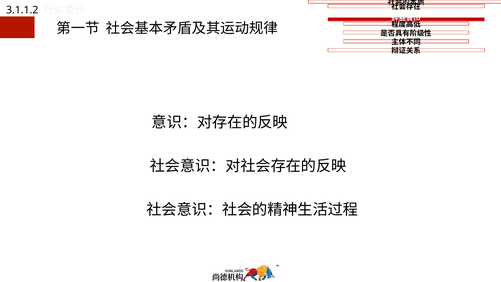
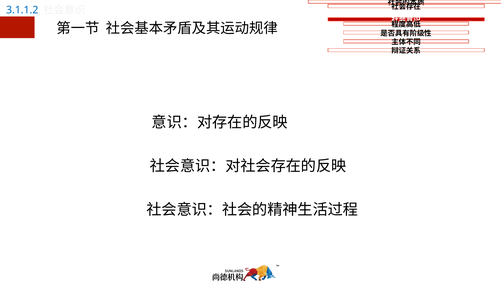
3.1.1.2 colour: black -> blue
